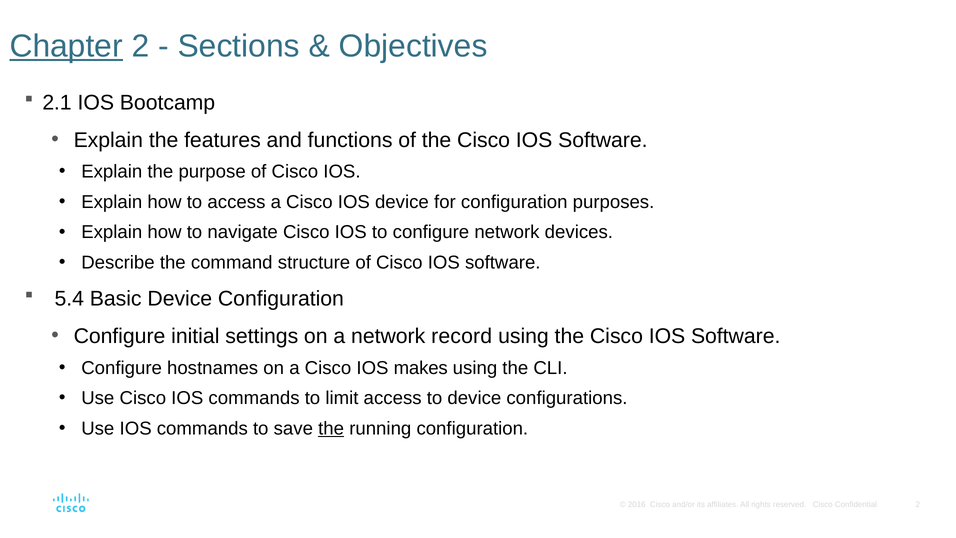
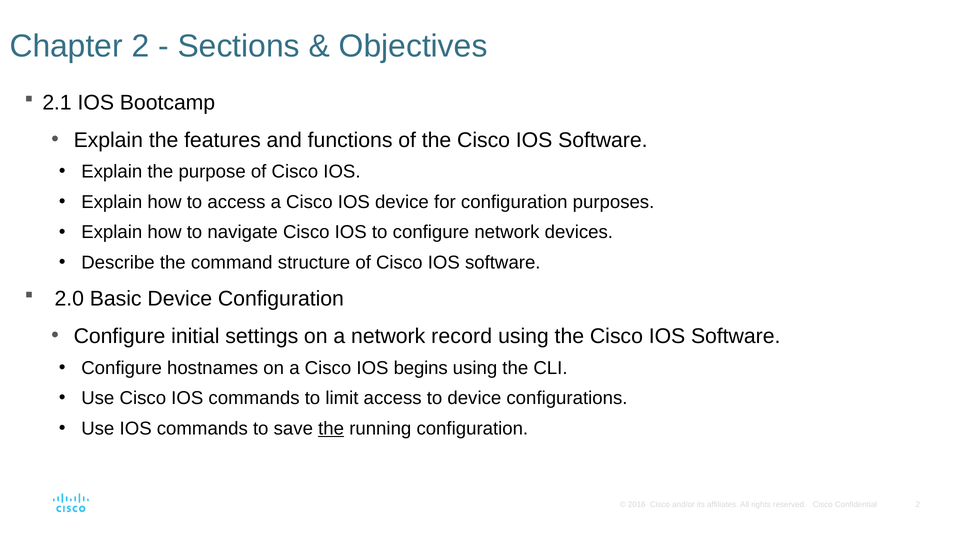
Chapter underline: present -> none
5.4: 5.4 -> 2.0
makes: makes -> begins
